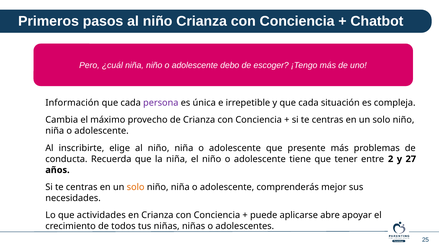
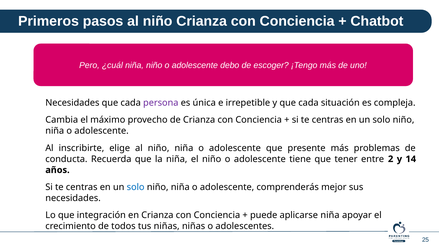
Información at (72, 103): Información -> Necesidades
27: 27 -> 14
solo at (136, 187) colour: orange -> blue
actividades: actividades -> integración
aplicarse abre: abre -> niña
